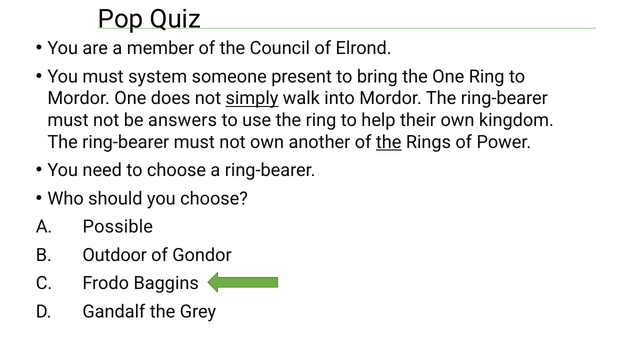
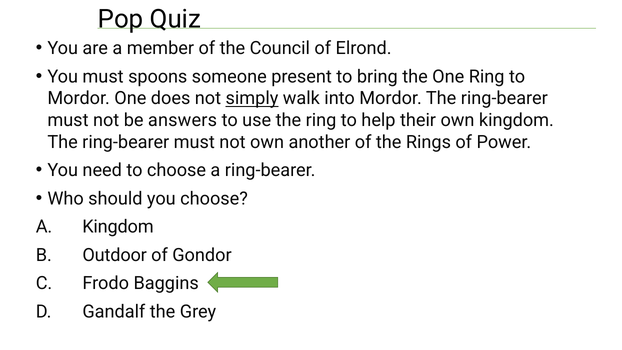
system: system -> spoons
the at (389, 142) underline: present -> none
A Possible: Possible -> Kingdom
